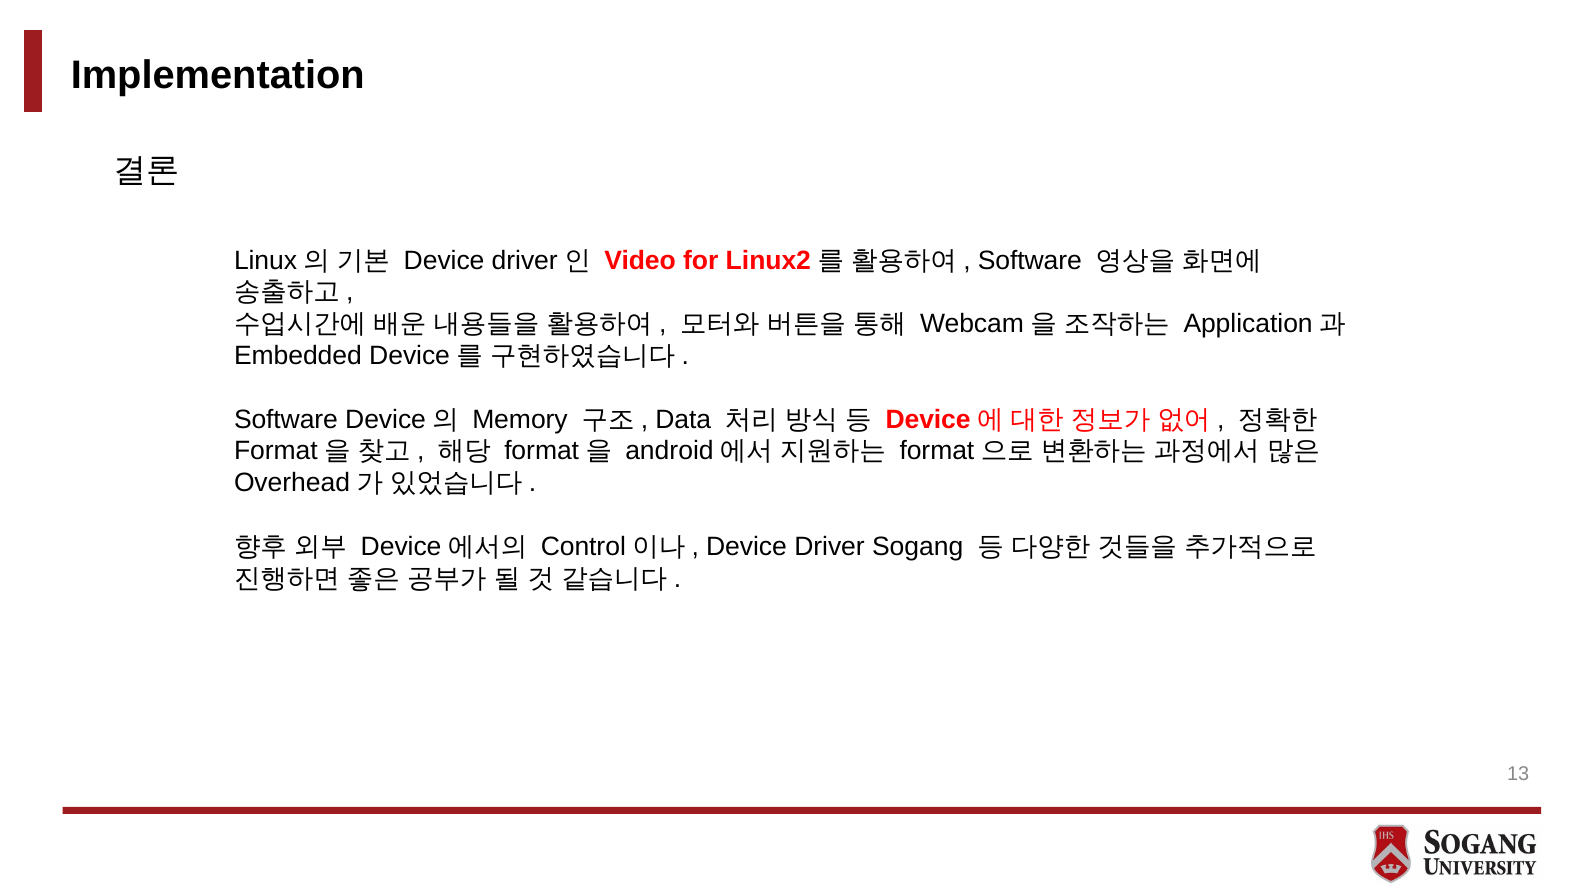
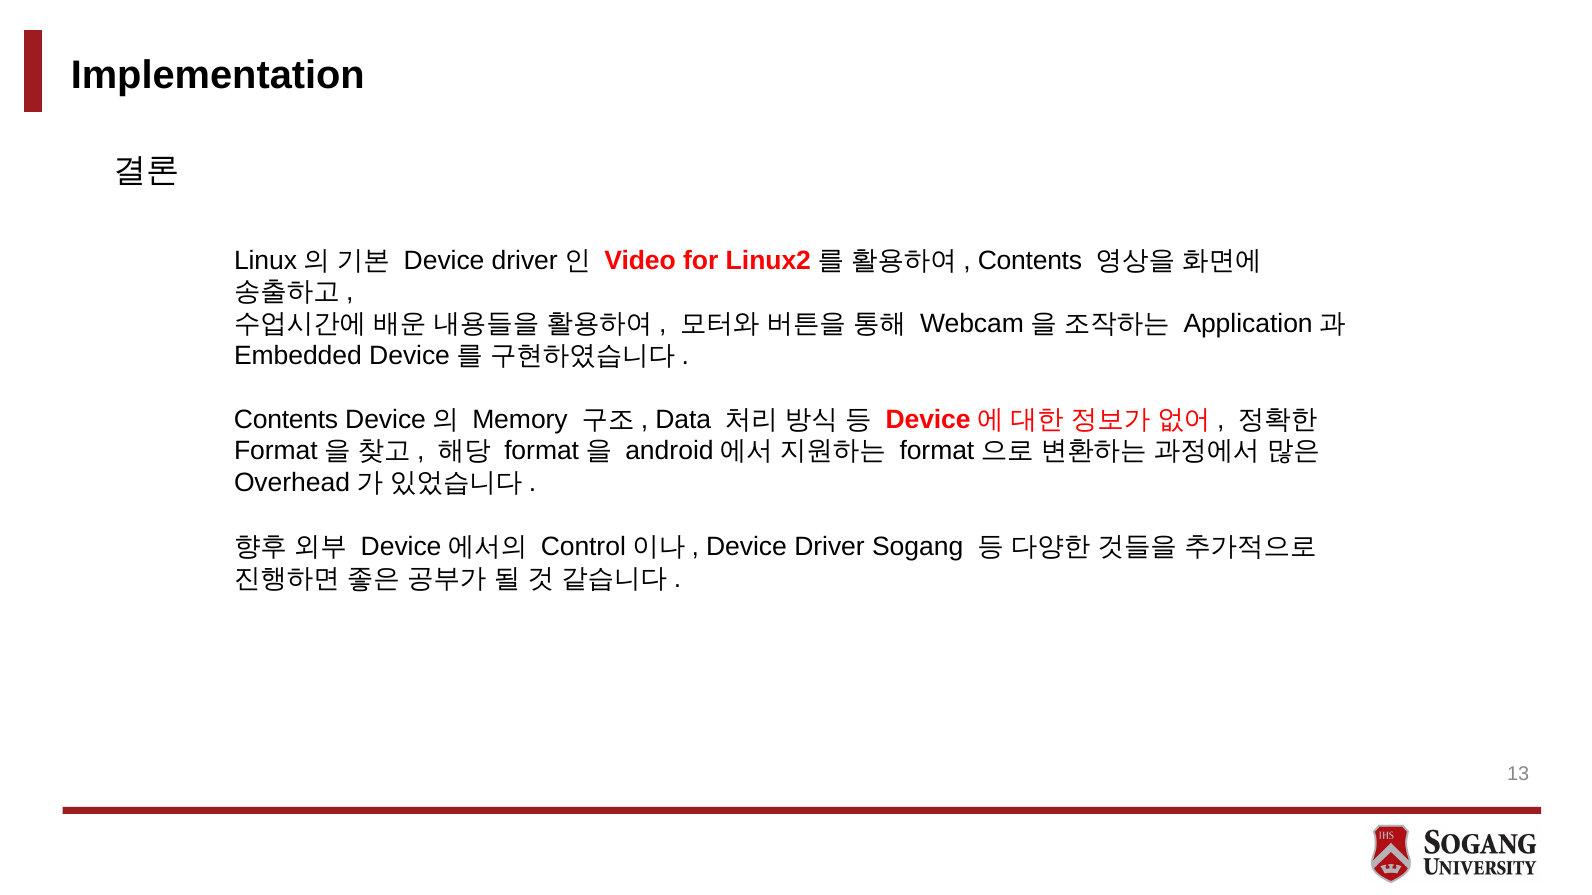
Software at (1030, 261): Software -> Contents
Software at (286, 420): Software -> Contents
